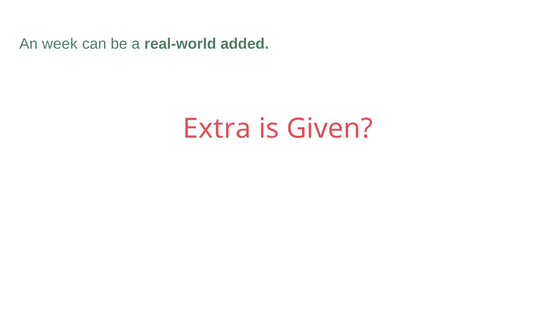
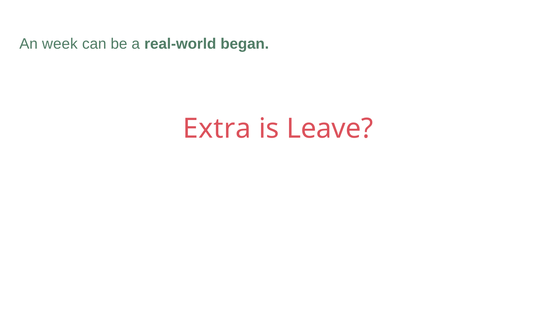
added: added -> began
Given: Given -> Leave
